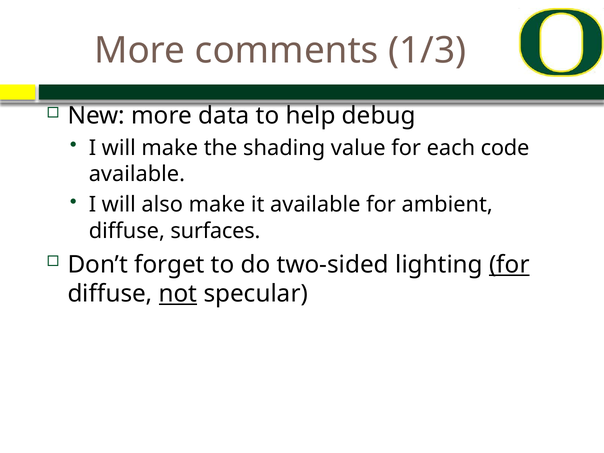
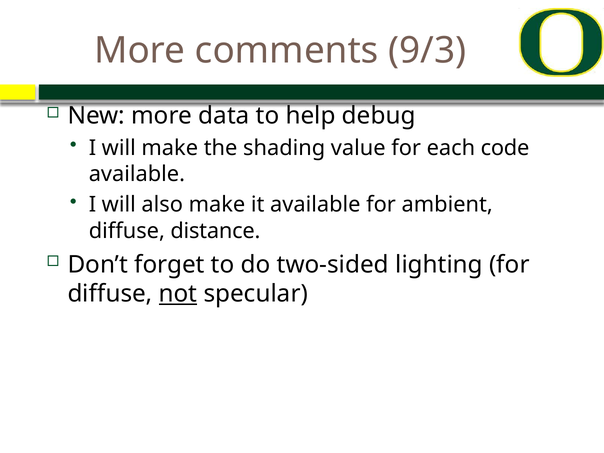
1/3: 1/3 -> 9/3
surfaces: surfaces -> distance
for at (509, 265) underline: present -> none
